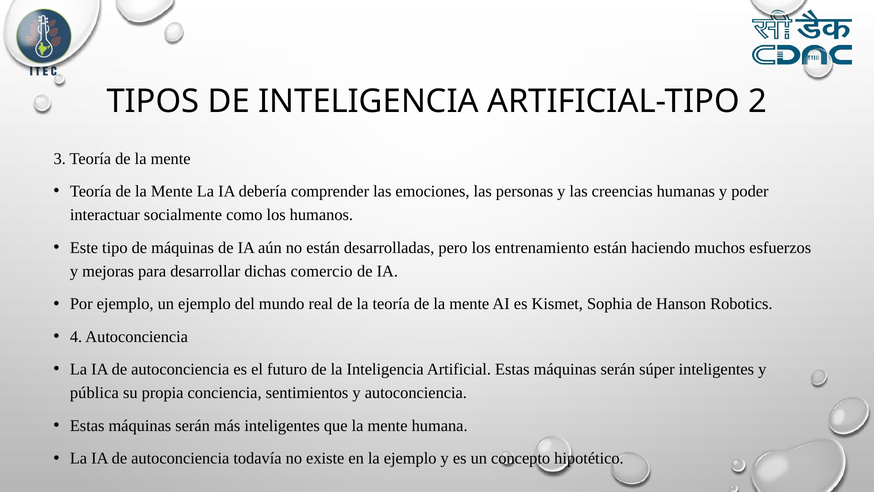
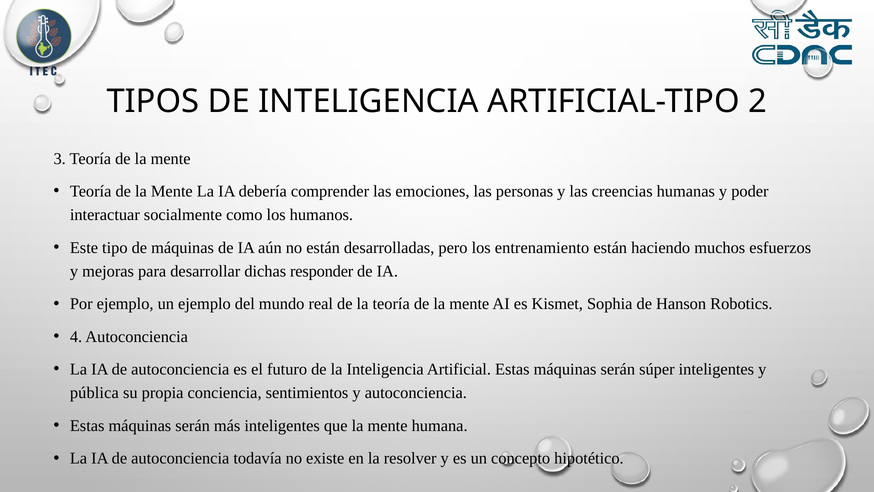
comercio: comercio -> responder
la ejemplo: ejemplo -> resolver
